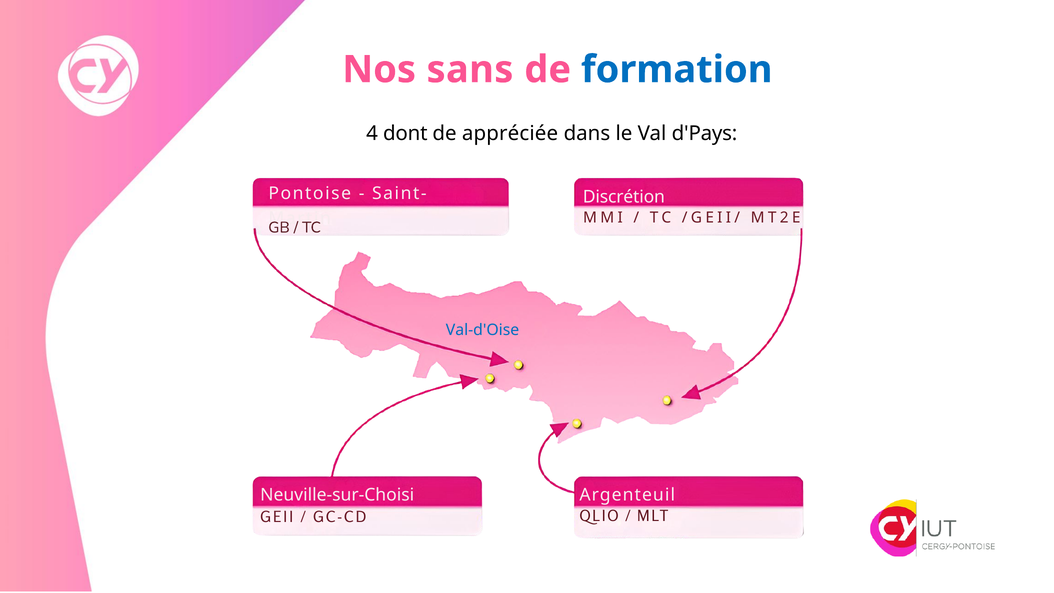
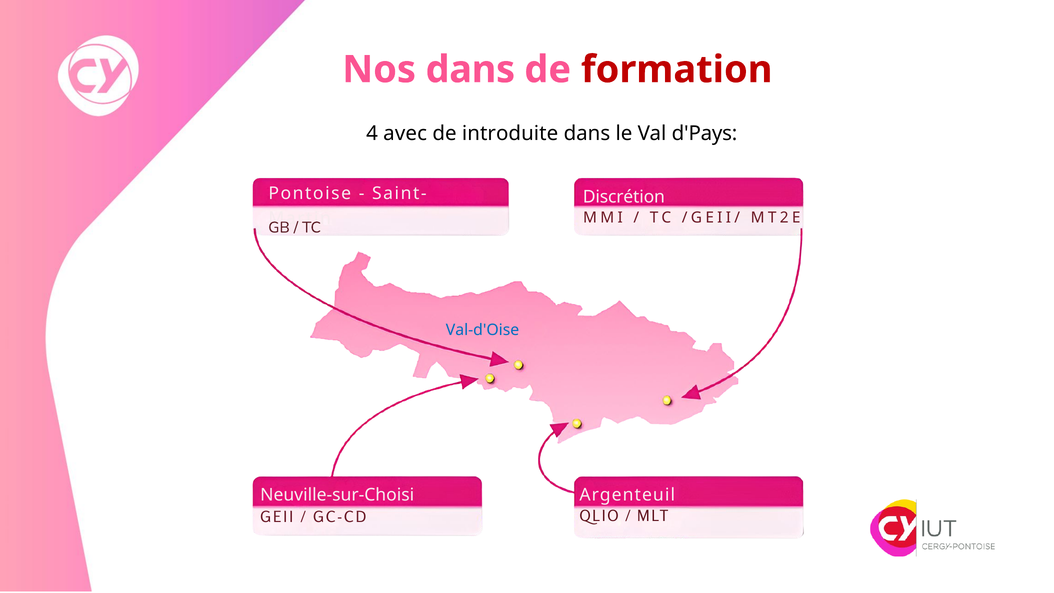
Nos sans: sans -> dans
formation colour: blue -> red
dont: dont -> avec
appréciée: appréciée -> introduite
